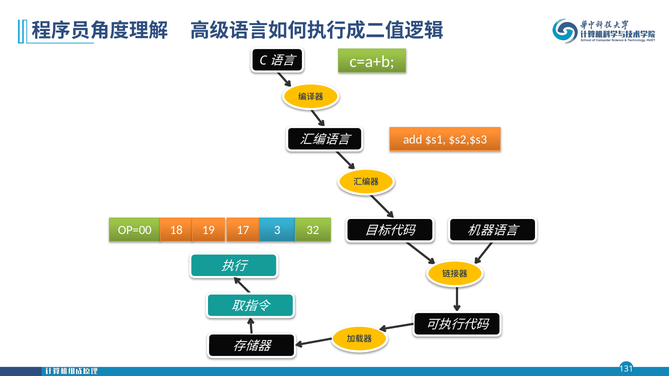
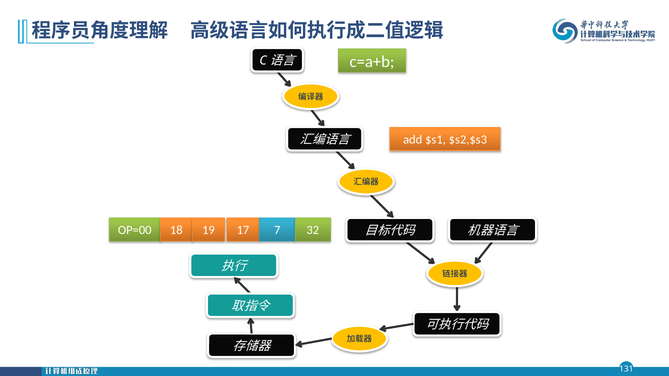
3: 3 -> 7
